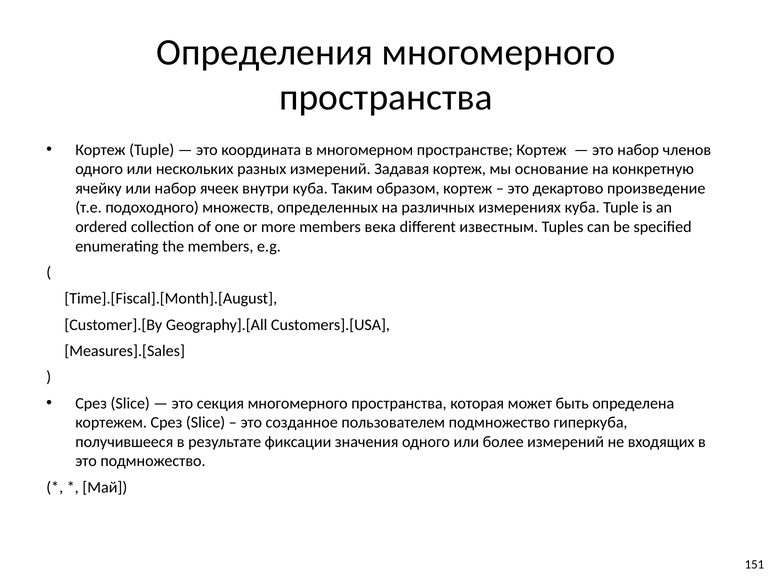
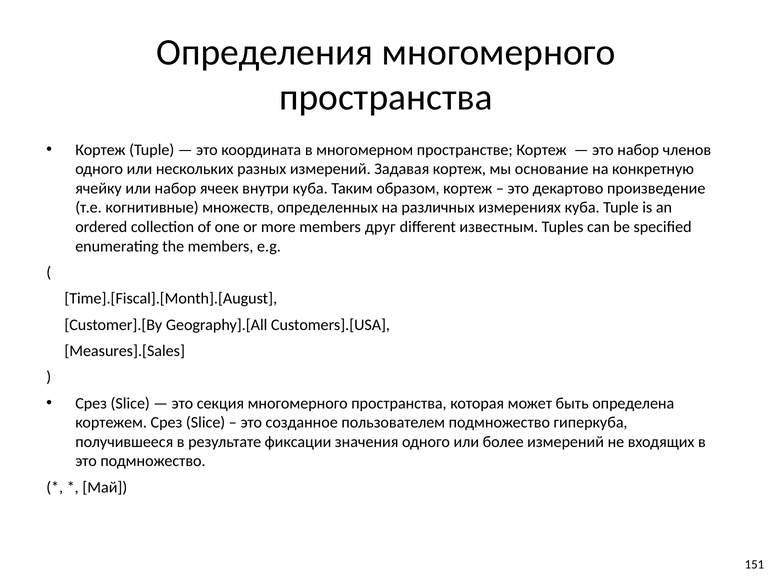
подоходного: подоходного -> когнитивные
века: века -> друг
